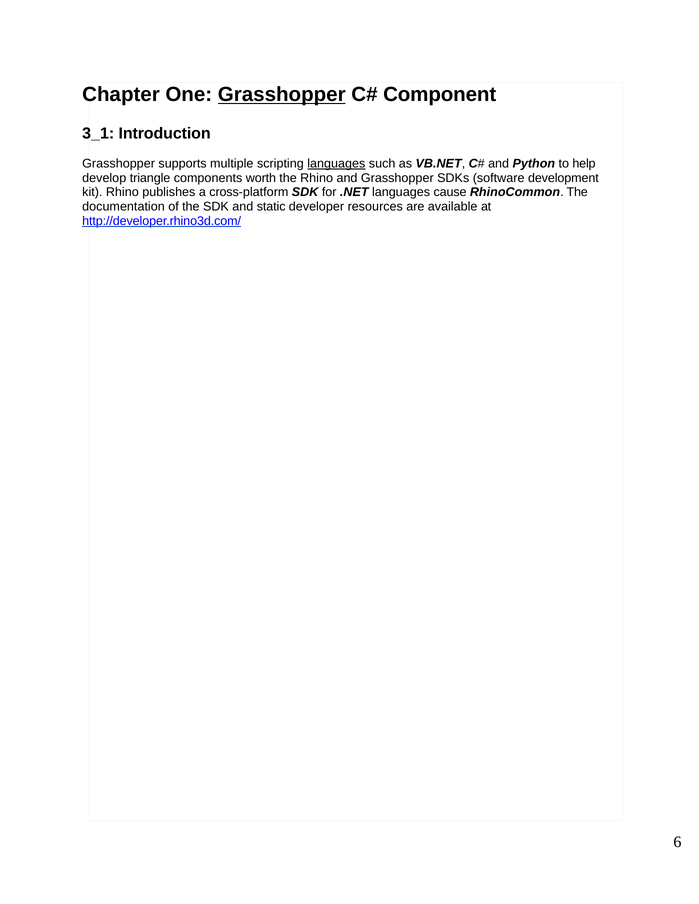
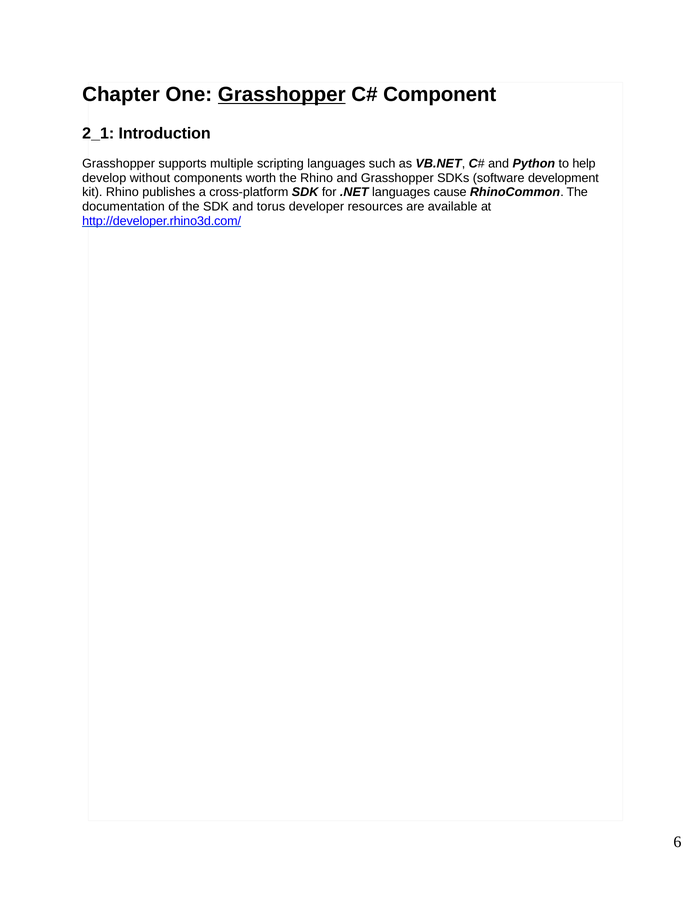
3_1: 3_1 -> 2_1
languages at (336, 164) underline: present -> none
triangle: triangle -> without
static: static -> torus
